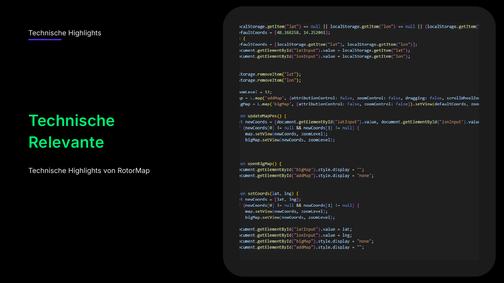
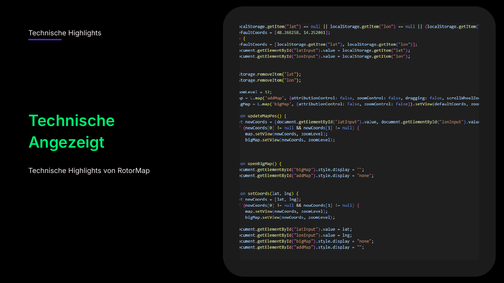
Relevante: Relevante -> Angezeigt
